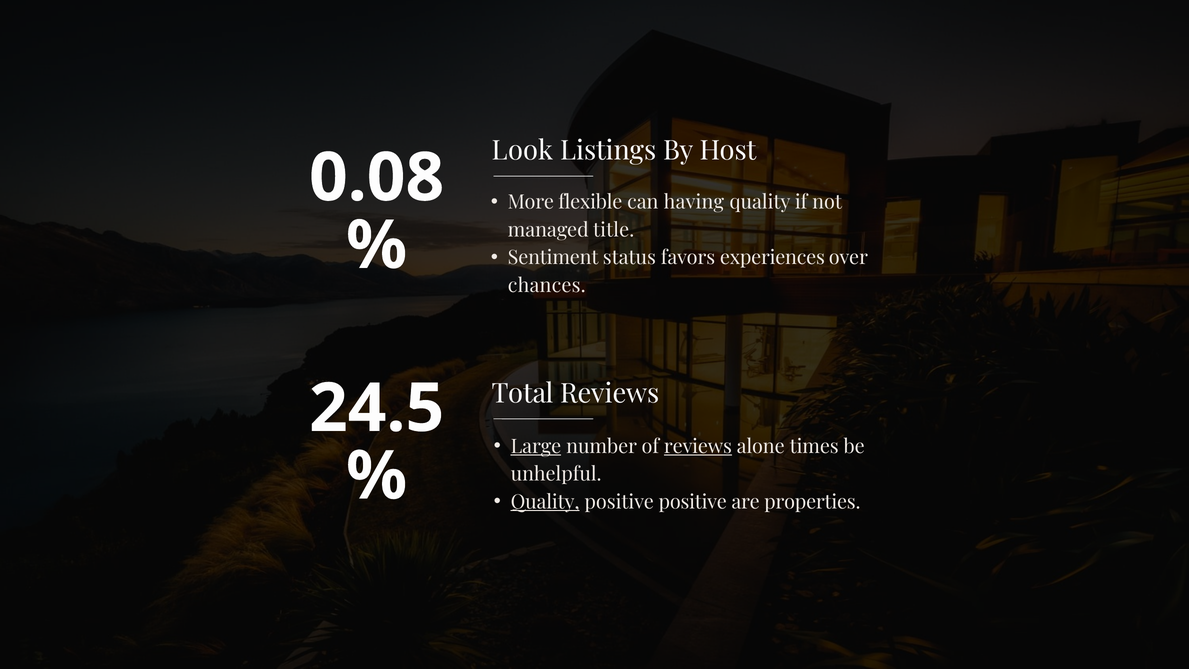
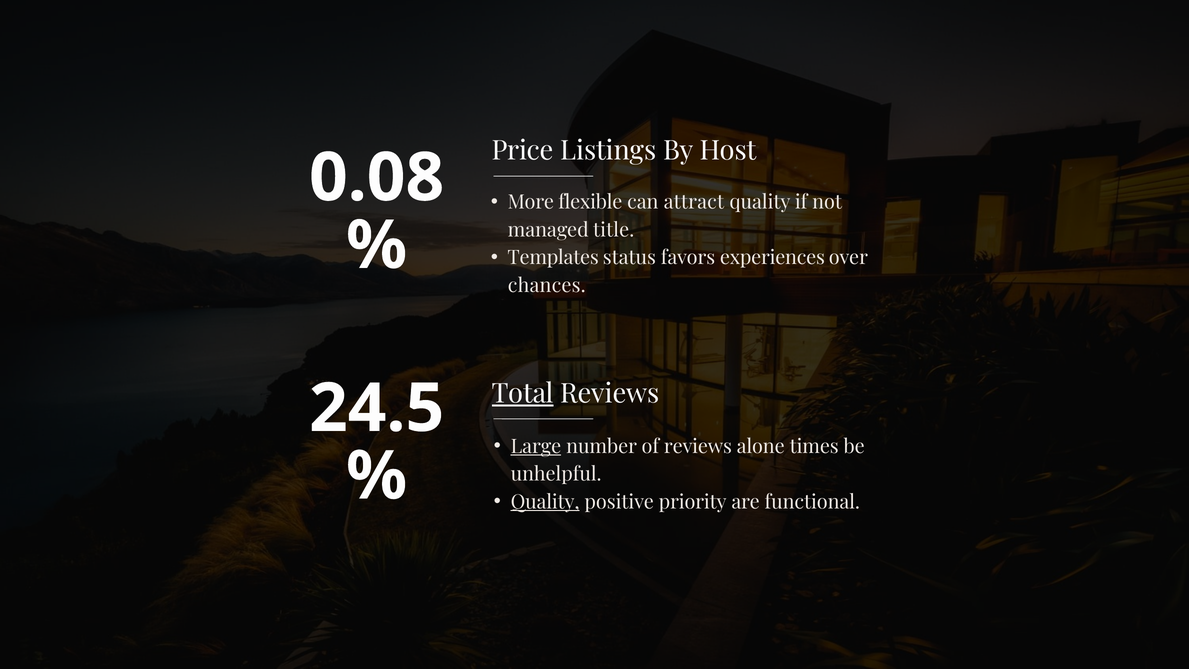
Look: Look -> Price
having: having -> attract
Sentiment: Sentiment -> Templates
Total underline: none -> present
reviews at (698, 446) underline: present -> none
positive positive: positive -> priority
properties: properties -> functional
